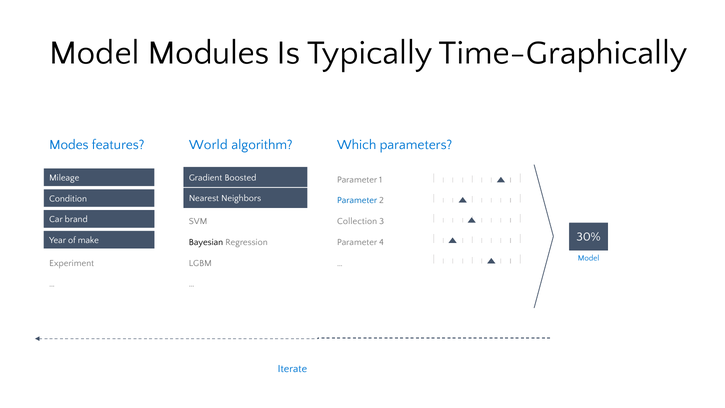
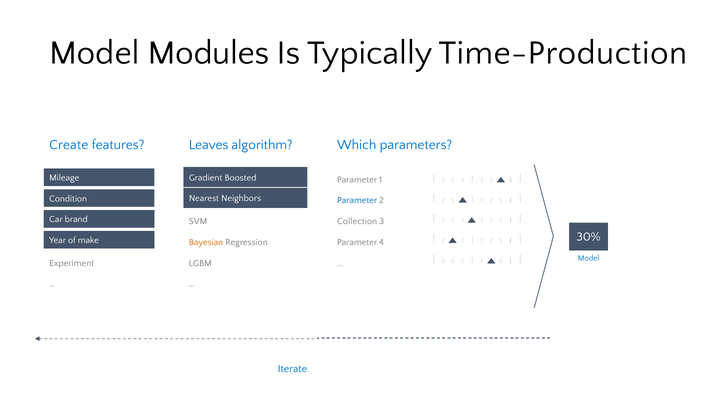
Time-Graphically: Time-Graphically -> Time-Production
Modes: Modes -> Create
World: World -> Leaves
Bayesian colour: black -> orange
